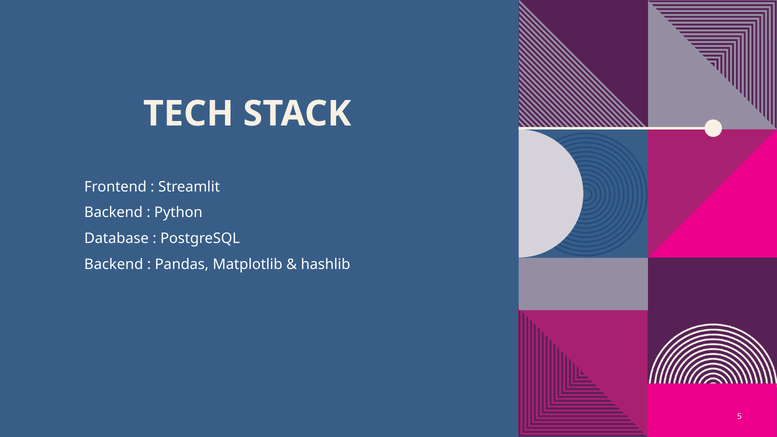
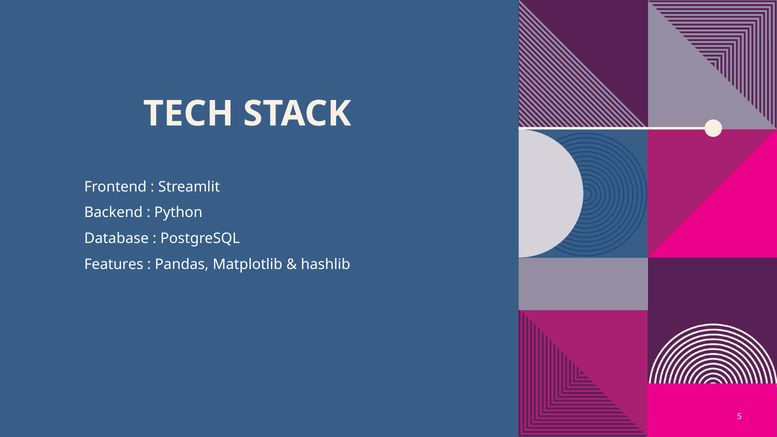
Backend at (114, 264): Backend -> Features
